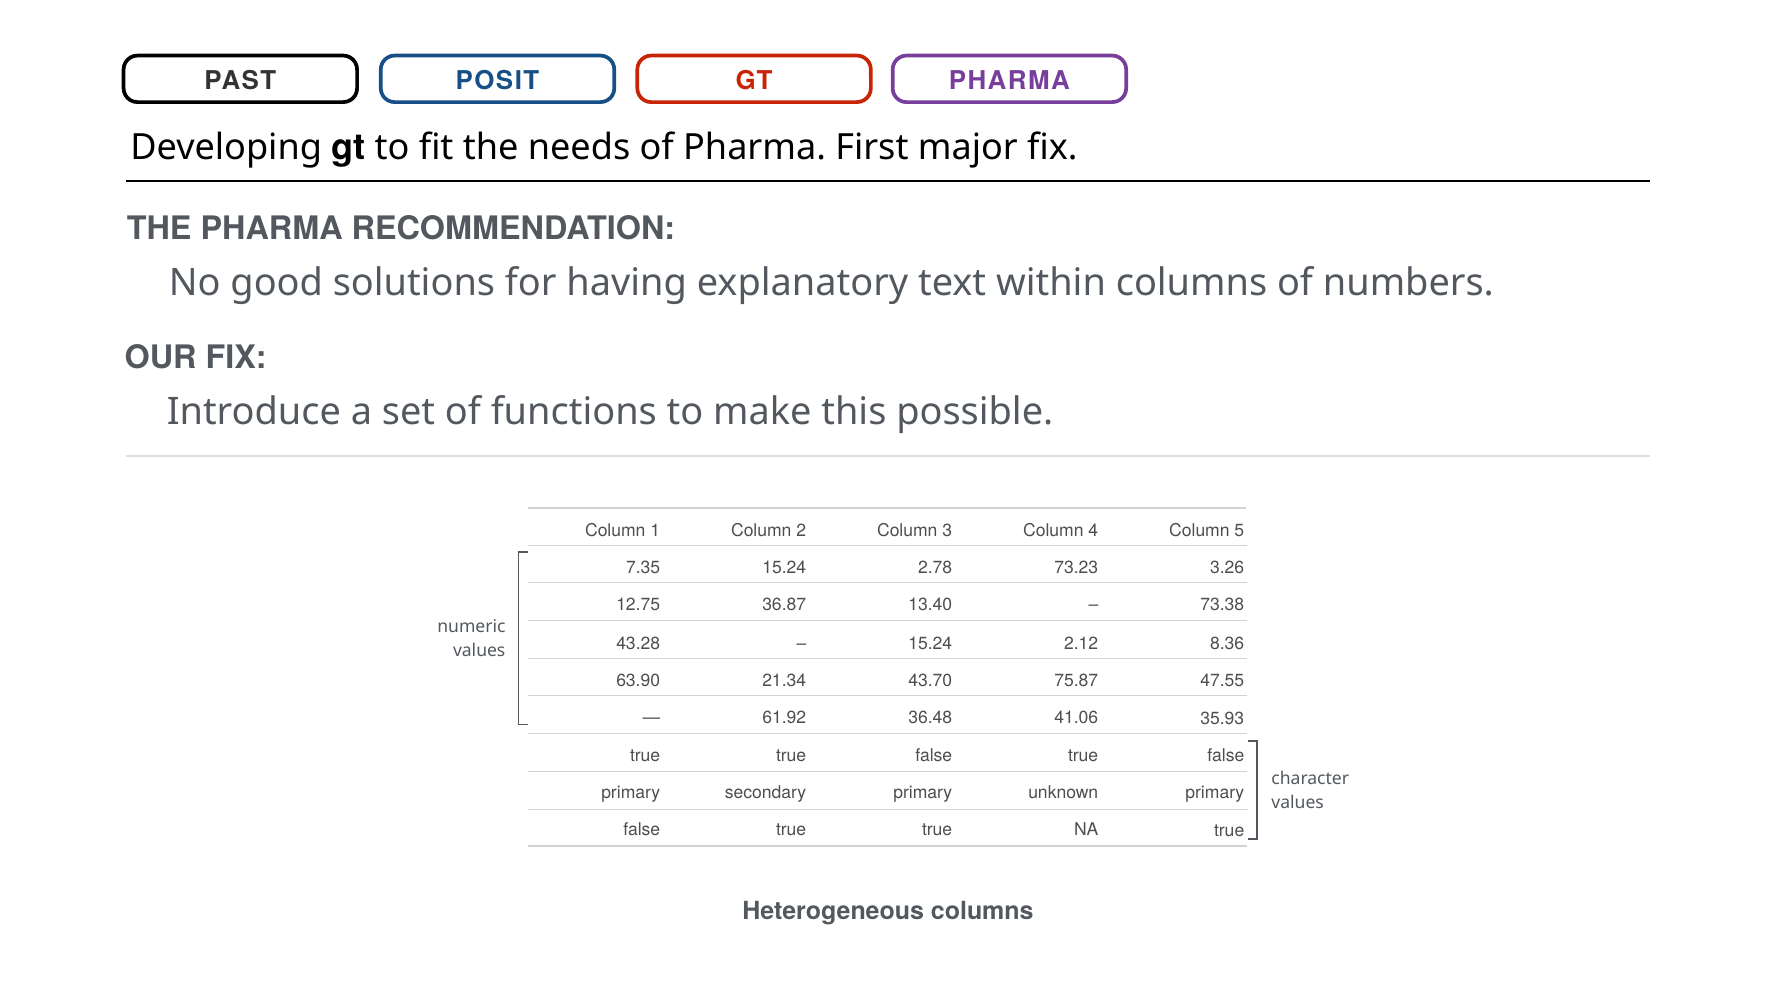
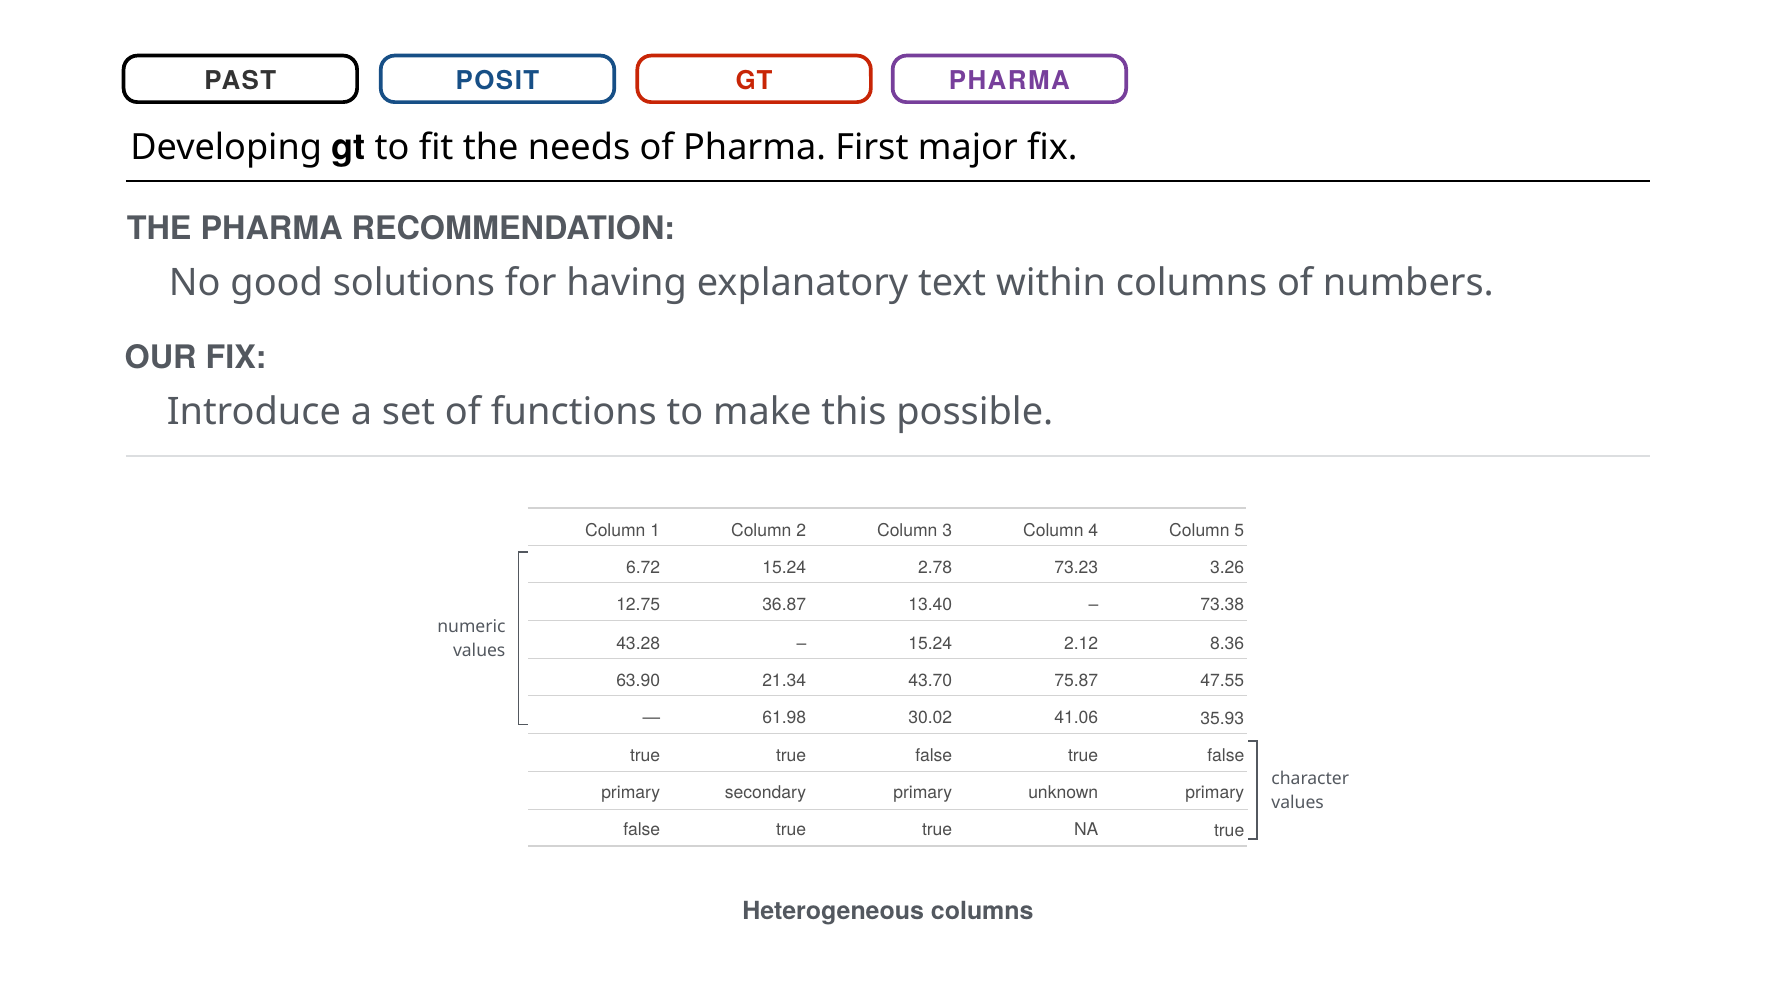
7.35: 7.35 -> 6.72
61.92: 61.92 -> 61.98
36.48: 36.48 -> 30.02
